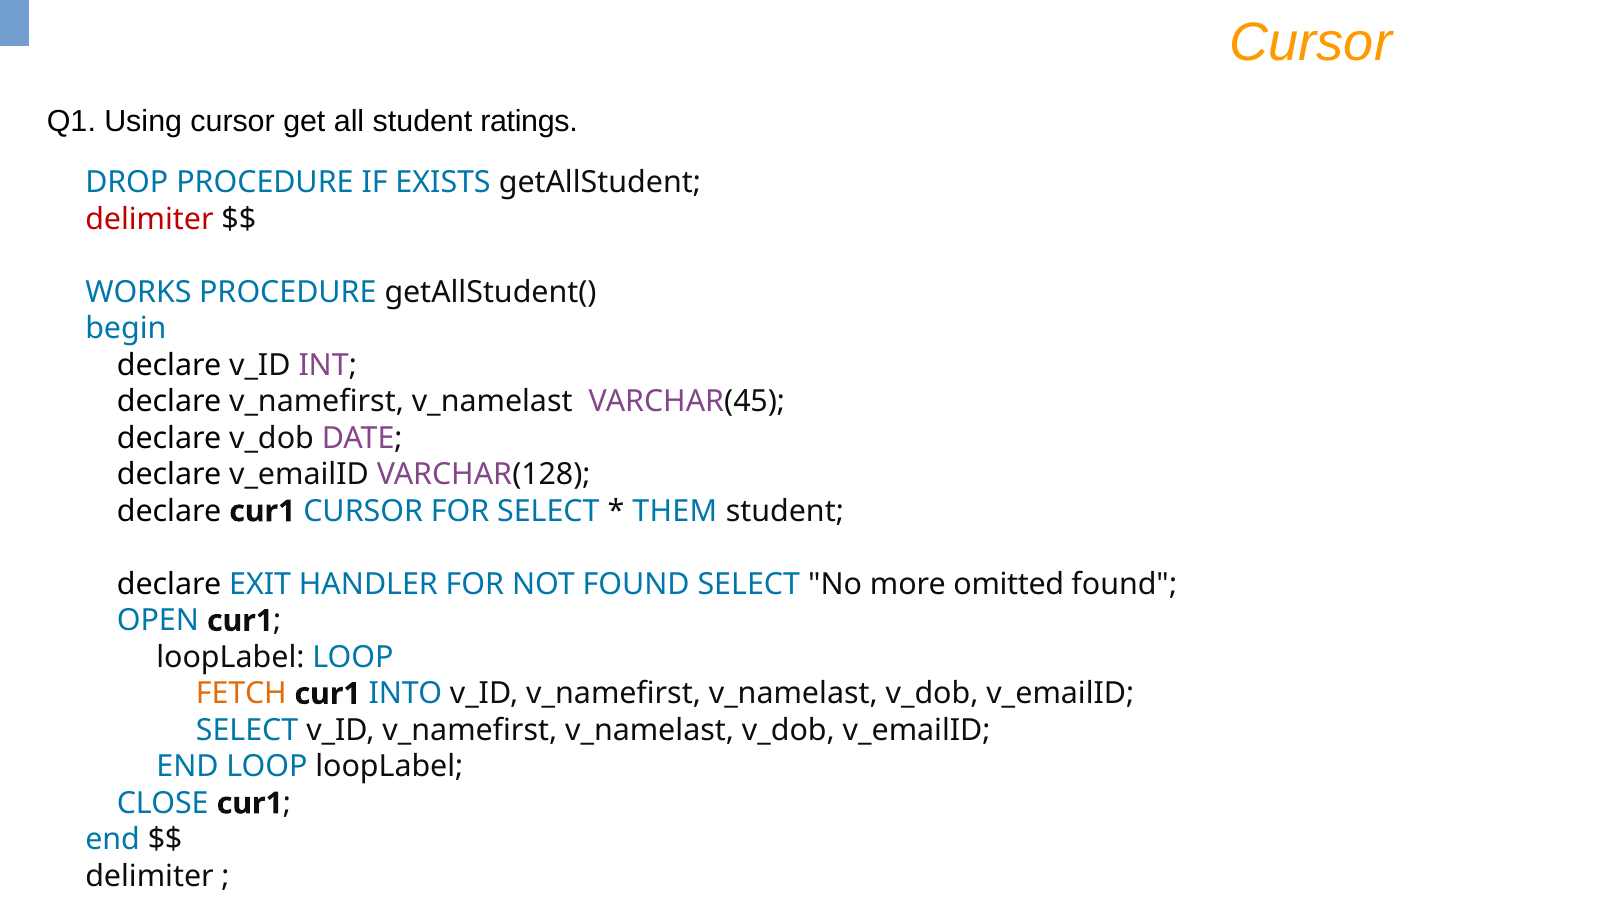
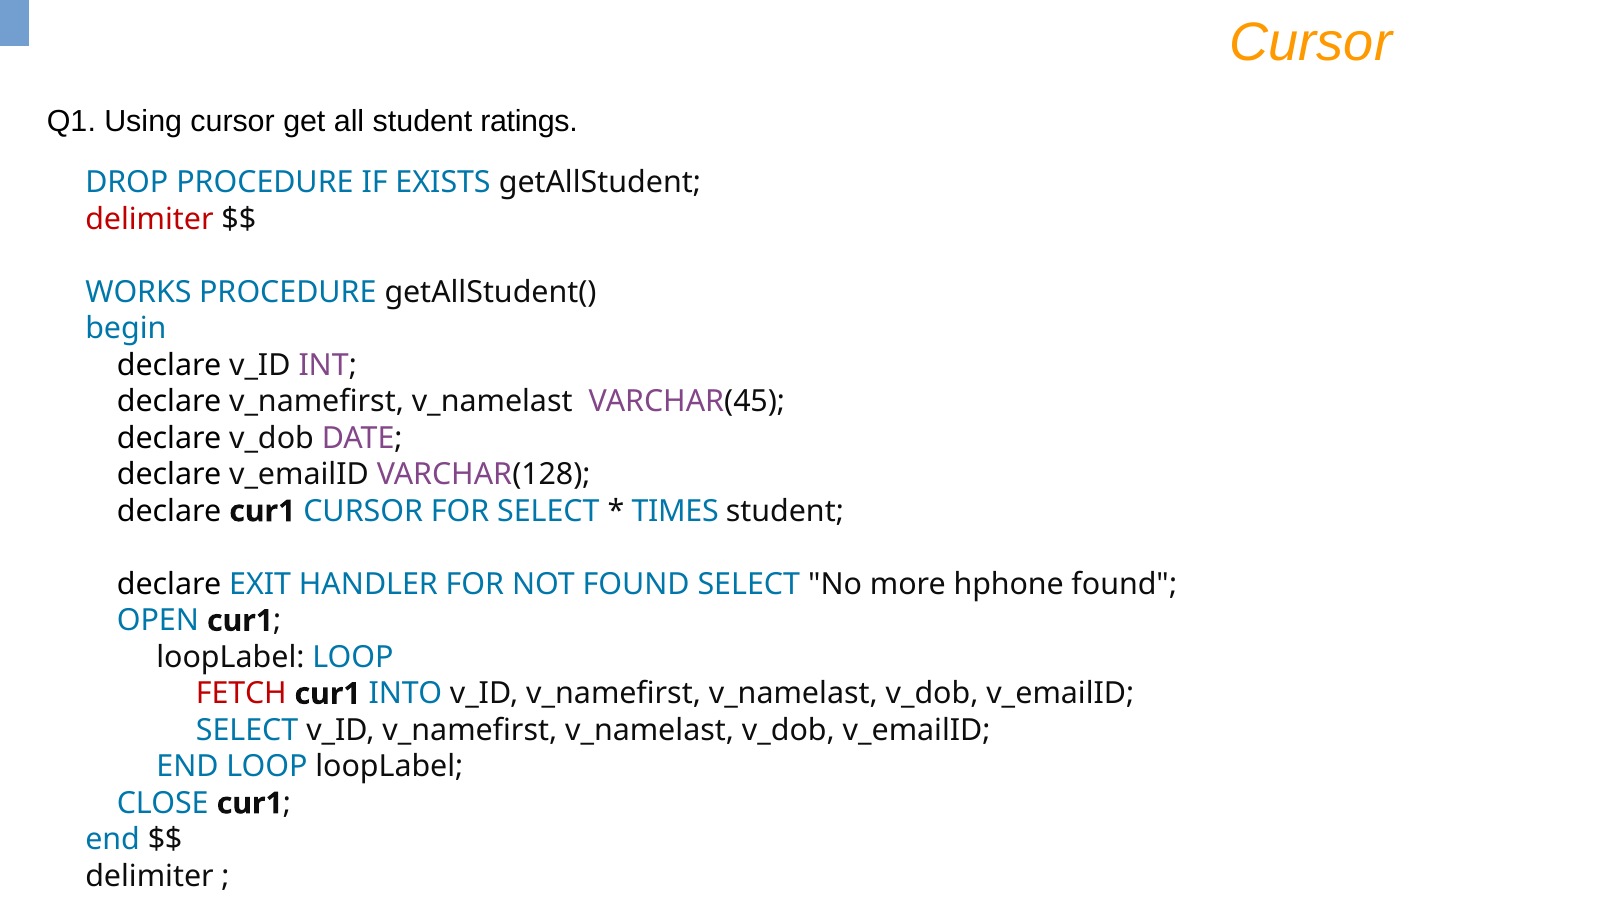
THEM: THEM -> TIMES
omitted: omitted -> hphone
FETCH colour: orange -> red
